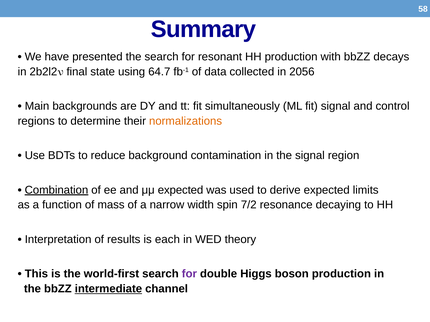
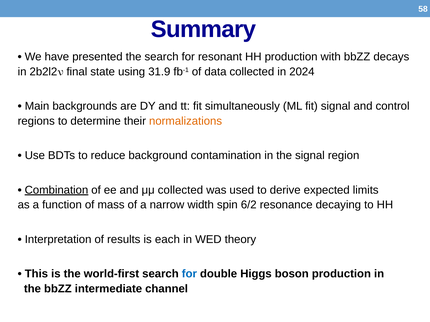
64.7: 64.7 -> 31.9
2056: 2056 -> 2024
μμ expected: expected -> collected
7/2: 7/2 -> 6/2
for at (189, 274) colour: purple -> blue
intermediate underline: present -> none
